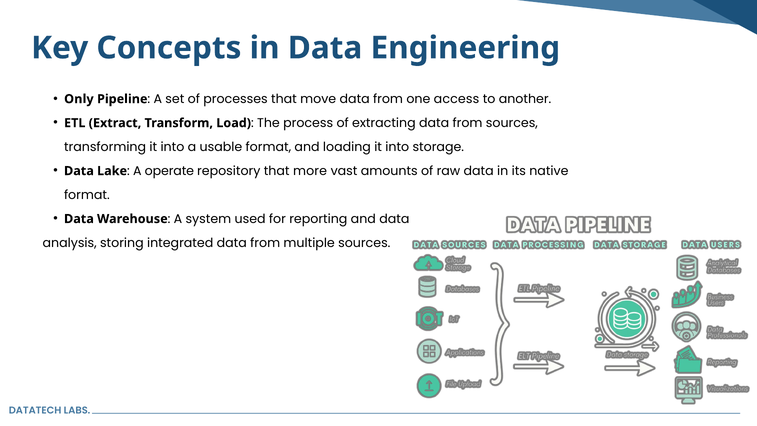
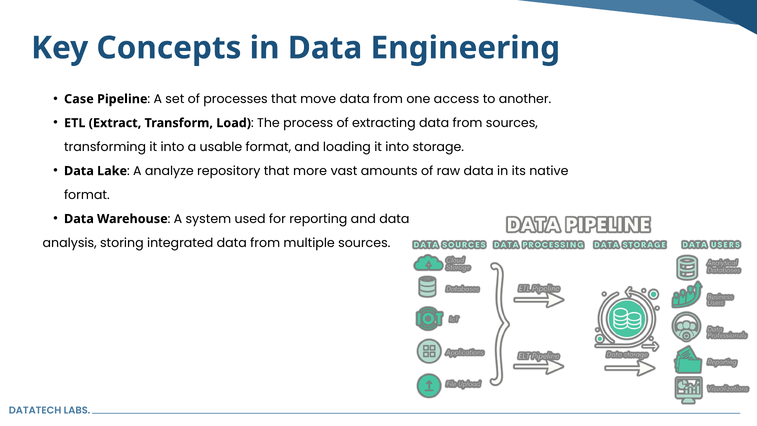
Only: Only -> Case
operate: operate -> analyze
